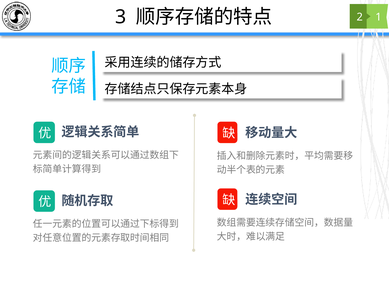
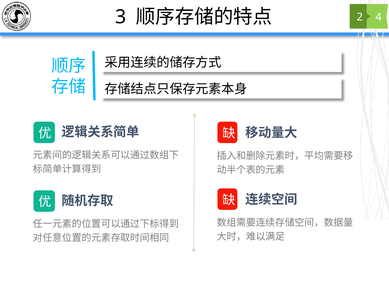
1: 1 -> 4
